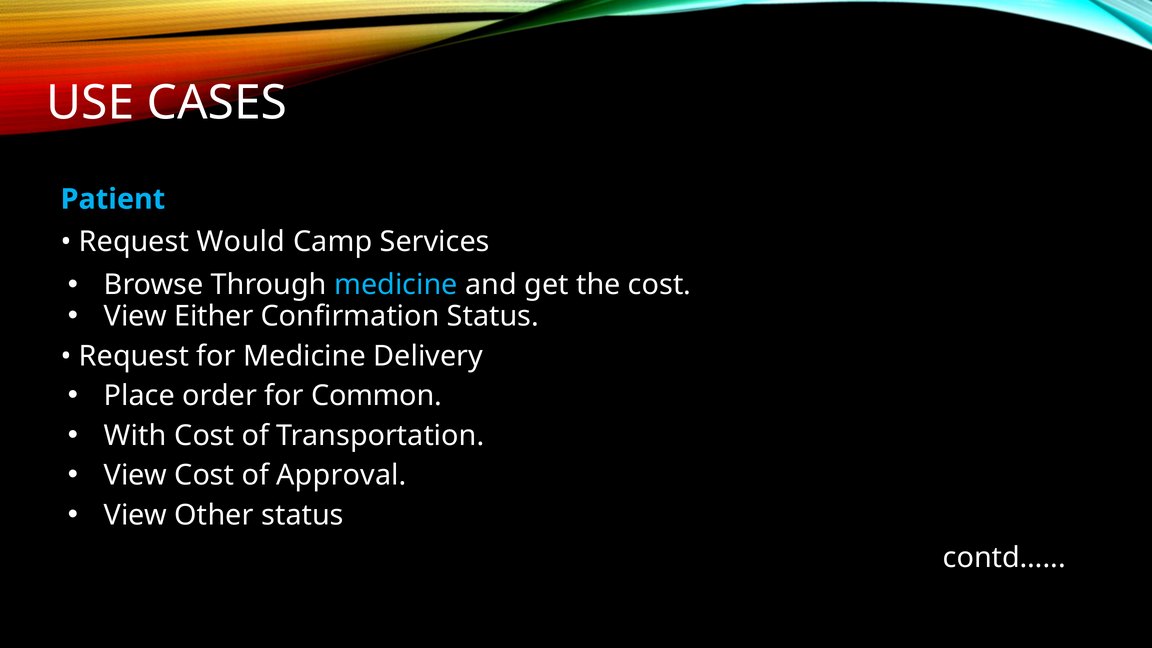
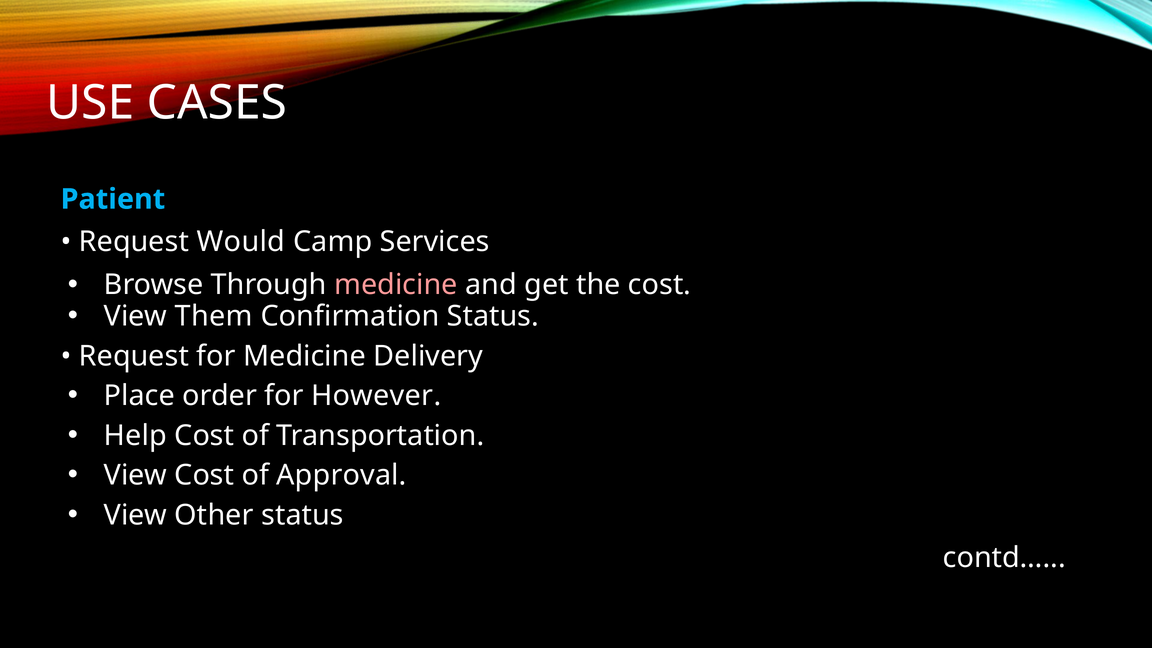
medicine at (396, 285) colour: light blue -> pink
Either: Either -> Them
Common: Common -> However
With: With -> Help
